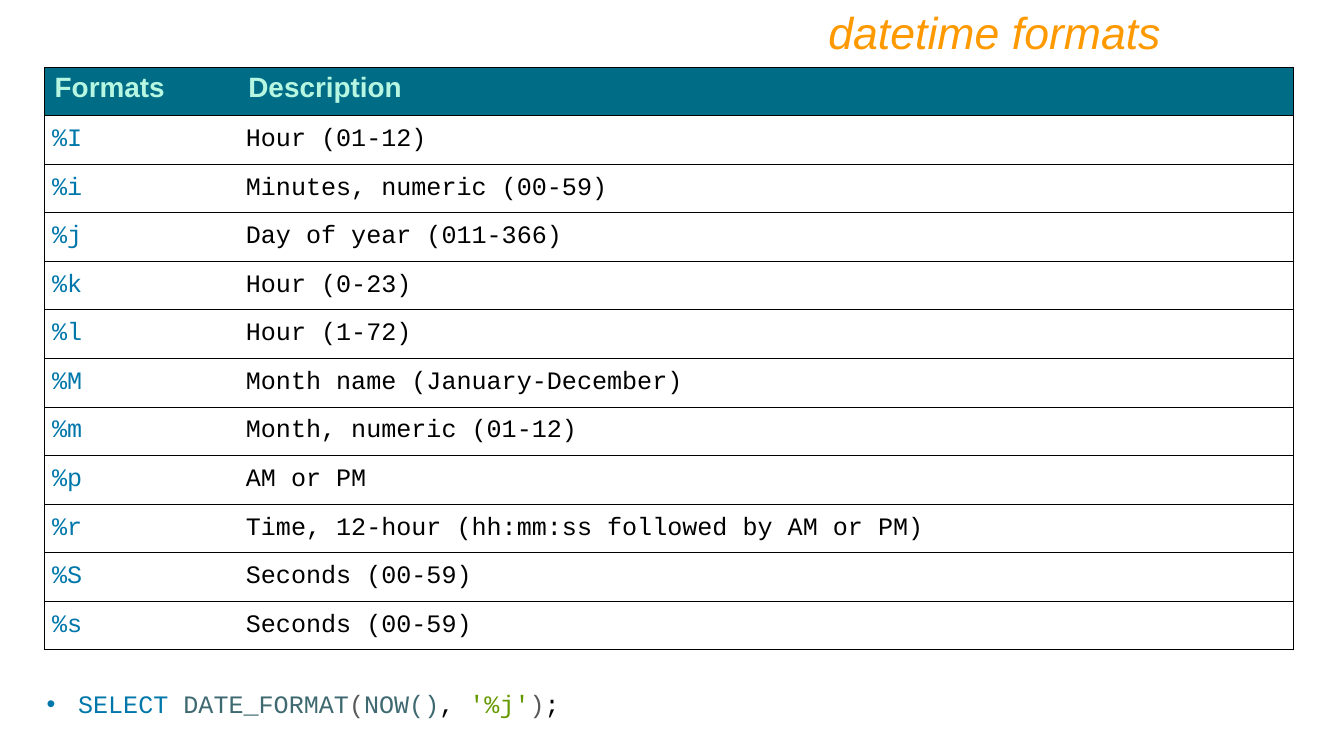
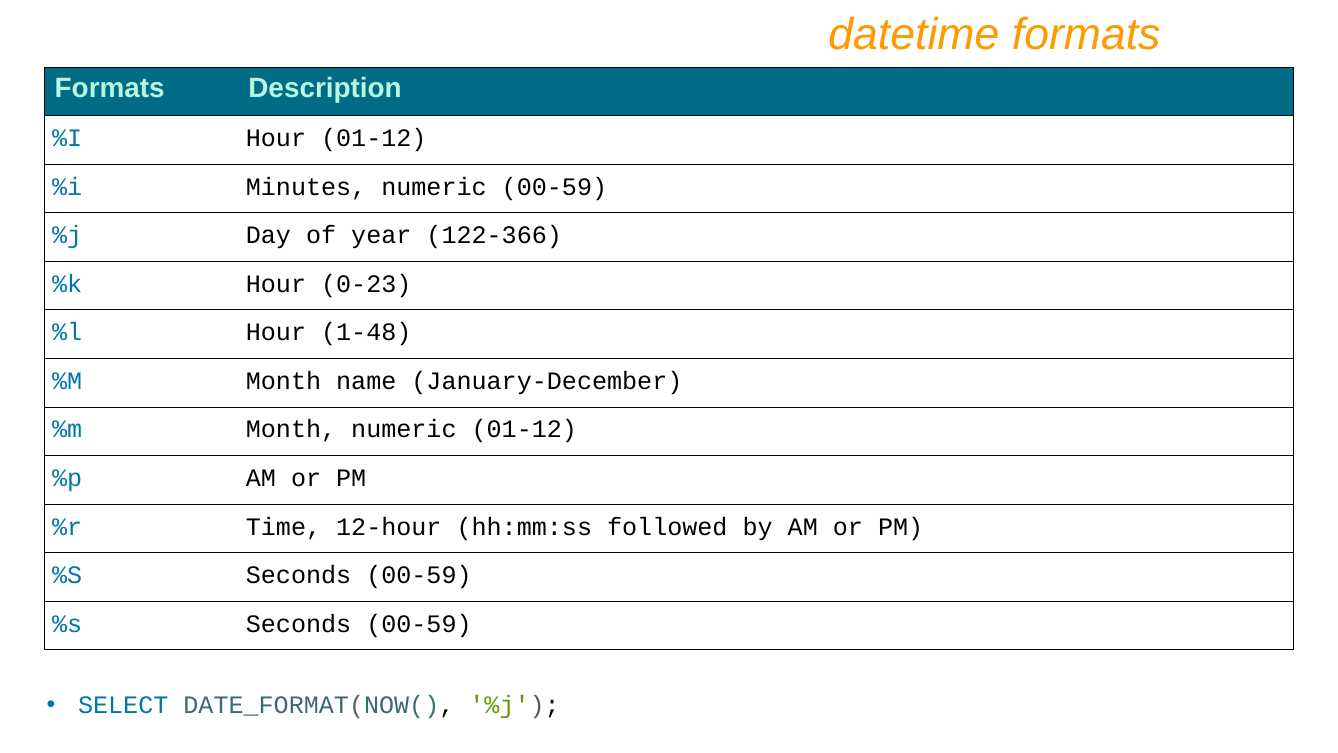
011-366: 011-366 -> 122-366
1-72: 1-72 -> 1-48
